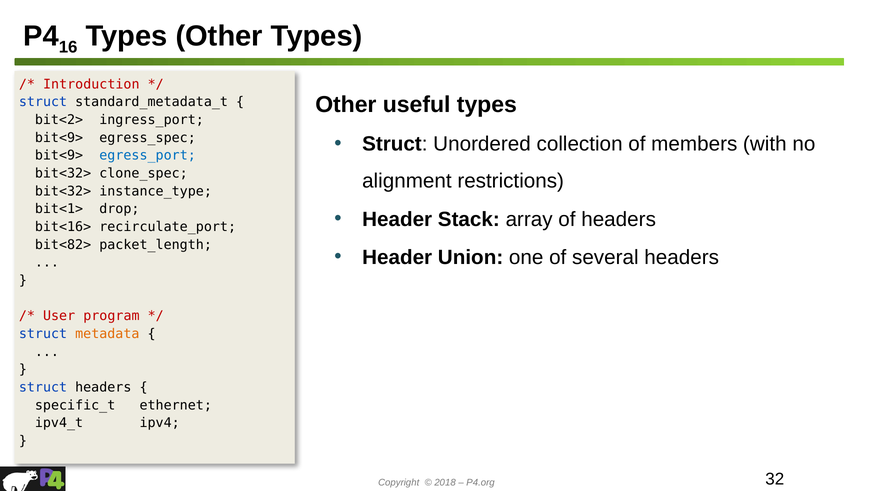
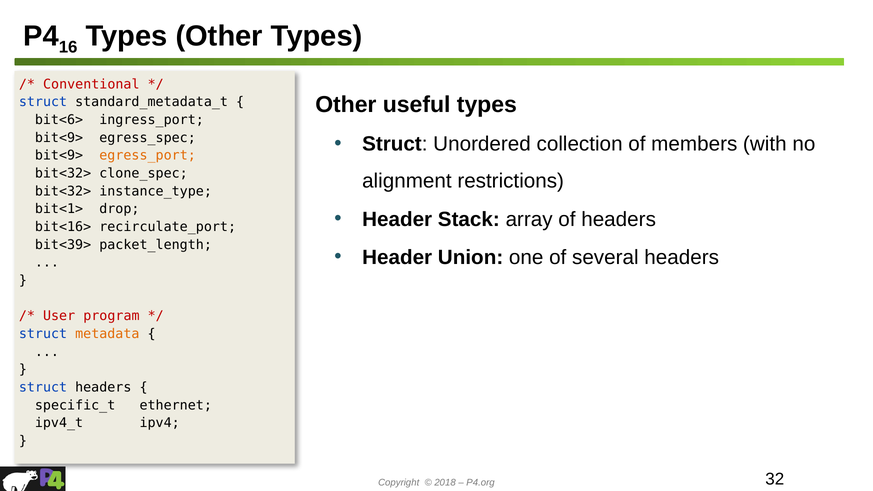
Introduction: Introduction -> Conventional
bit<2>: bit<2> -> bit<6>
egress_port colour: blue -> orange
bit<82>: bit<82> -> bit<39>
